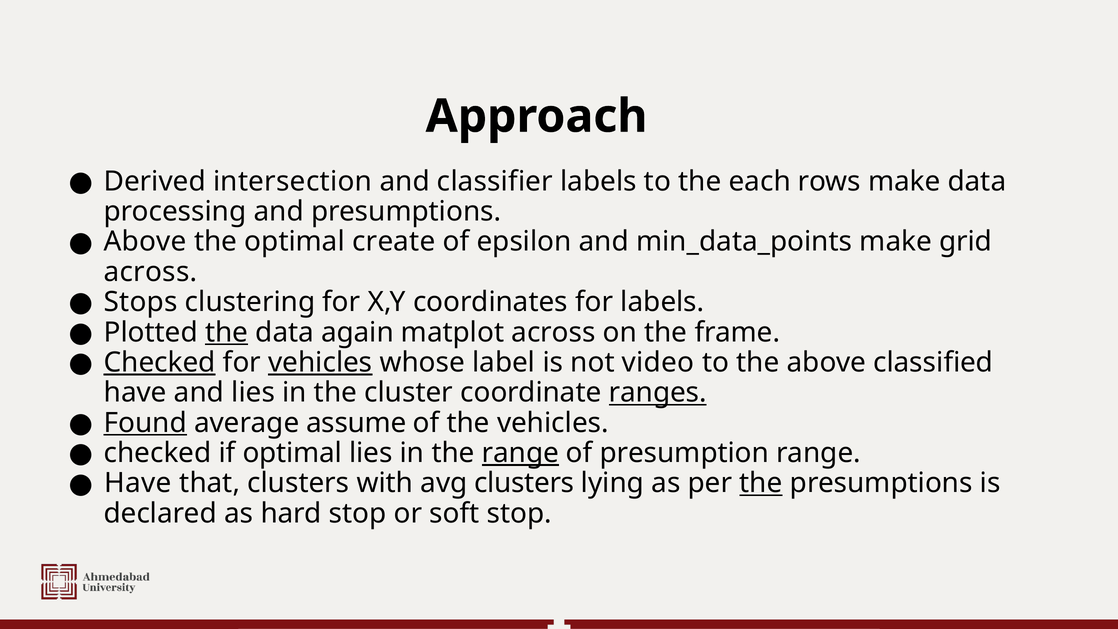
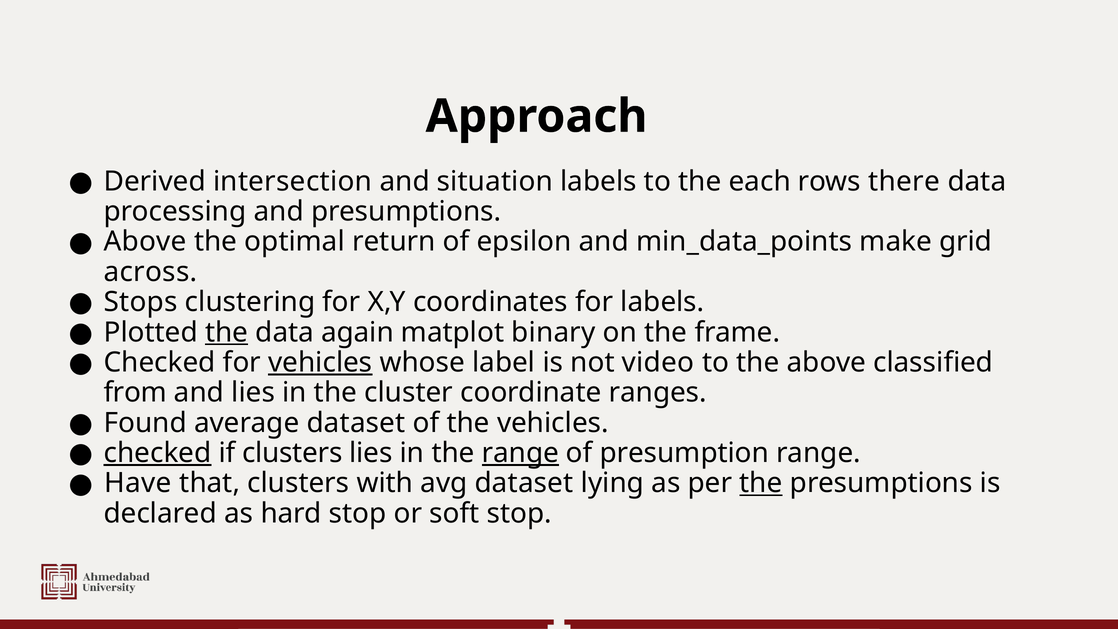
classifier: classifier -> situation
rows make: make -> there
create: create -> return
matplot across: across -> binary
Checked at (160, 362) underline: present -> none
have at (135, 393): have -> from
ranges underline: present -> none
Found underline: present -> none
average assume: assume -> dataset
checked at (158, 453) underline: none -> present
if optimal: optimal -> clusters
avg clusters: clusters -> dataset
